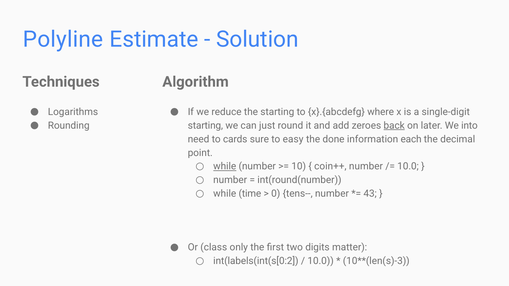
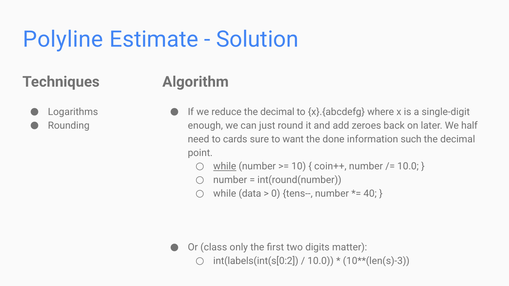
reduce the starting: starting -> decimal
starting at (205, 126): starting -> enough
back underline: present -> none
into: into -> half
easy: easy -> want
each: each -> such
time: time -> data
43: 43 -> 40
